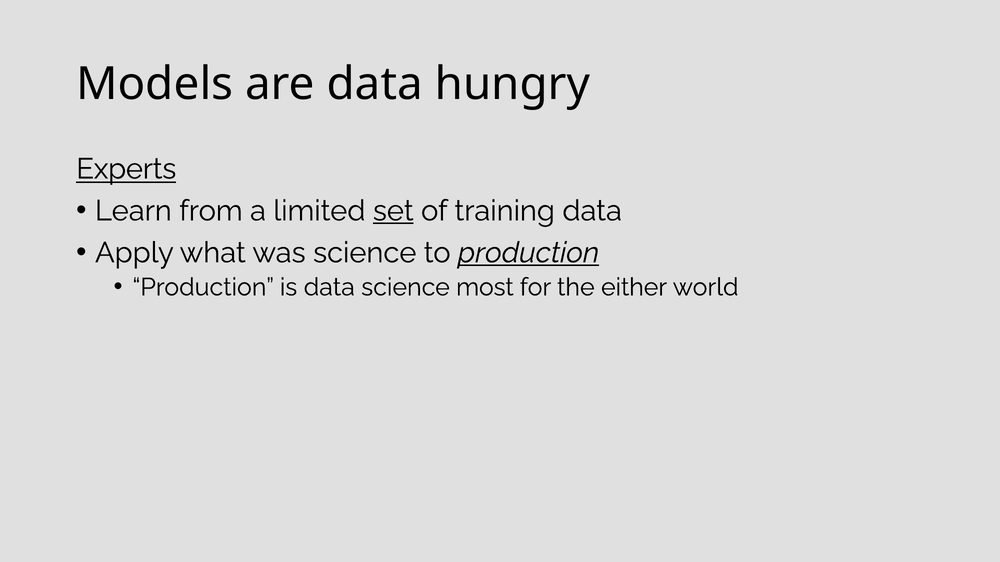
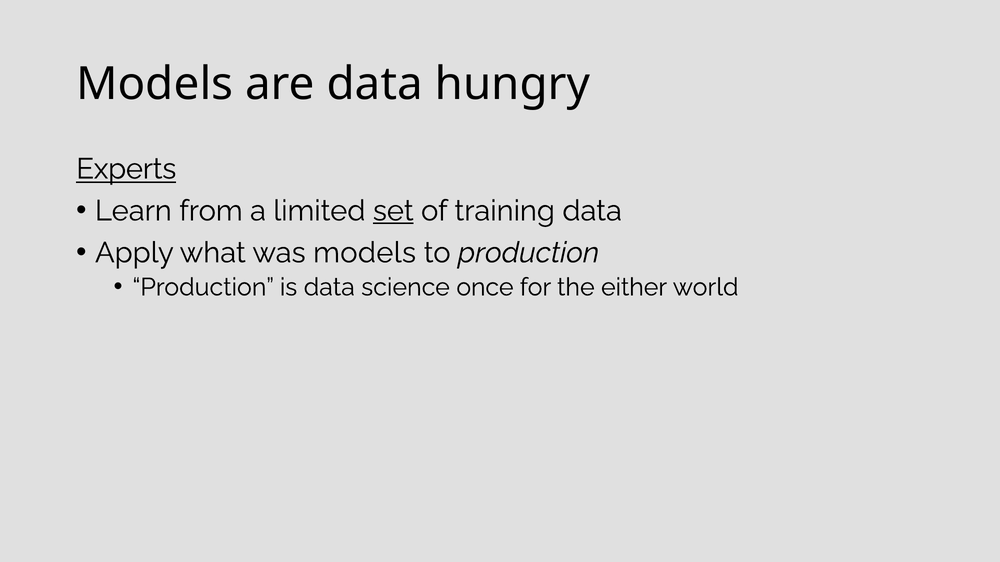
was science: science -> models
production at (529, 253) underline: present -> none
most: most -> once
